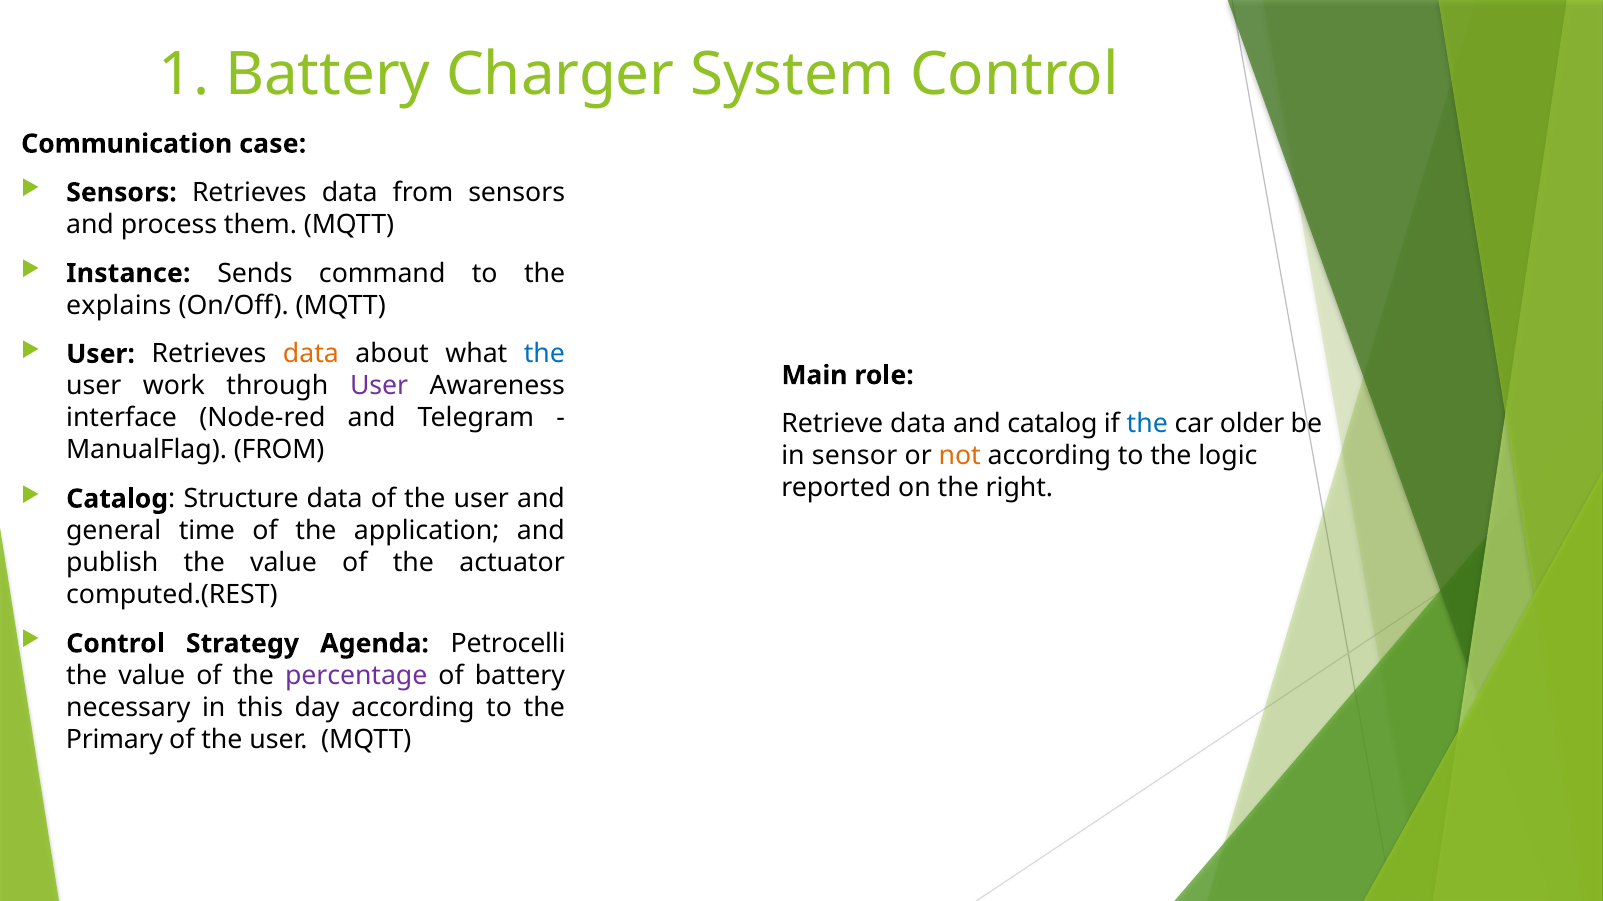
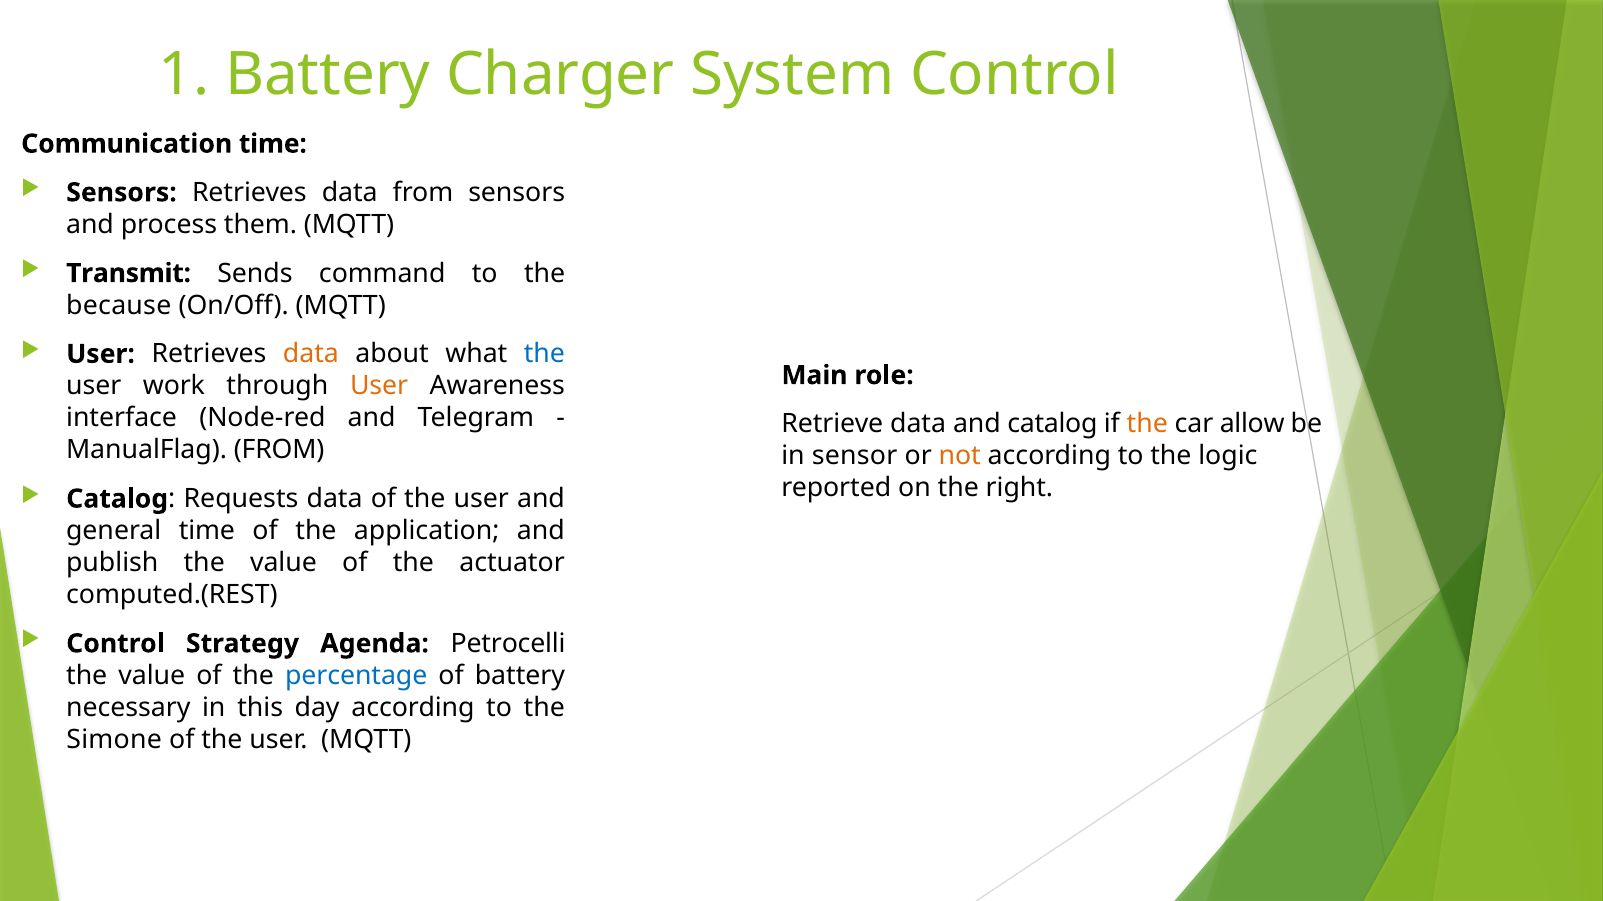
Communication case: case -> time
Instance: Instance -> Transmit
explains: explains -> because
User at (379, 386) colour: purple -> orange
the at (1147, 424) colour: blue -> orange
older: older -> allow
Structure: Structure -> Requests
percentage colour: purple -> blue
Primary: Primary -> Simone
